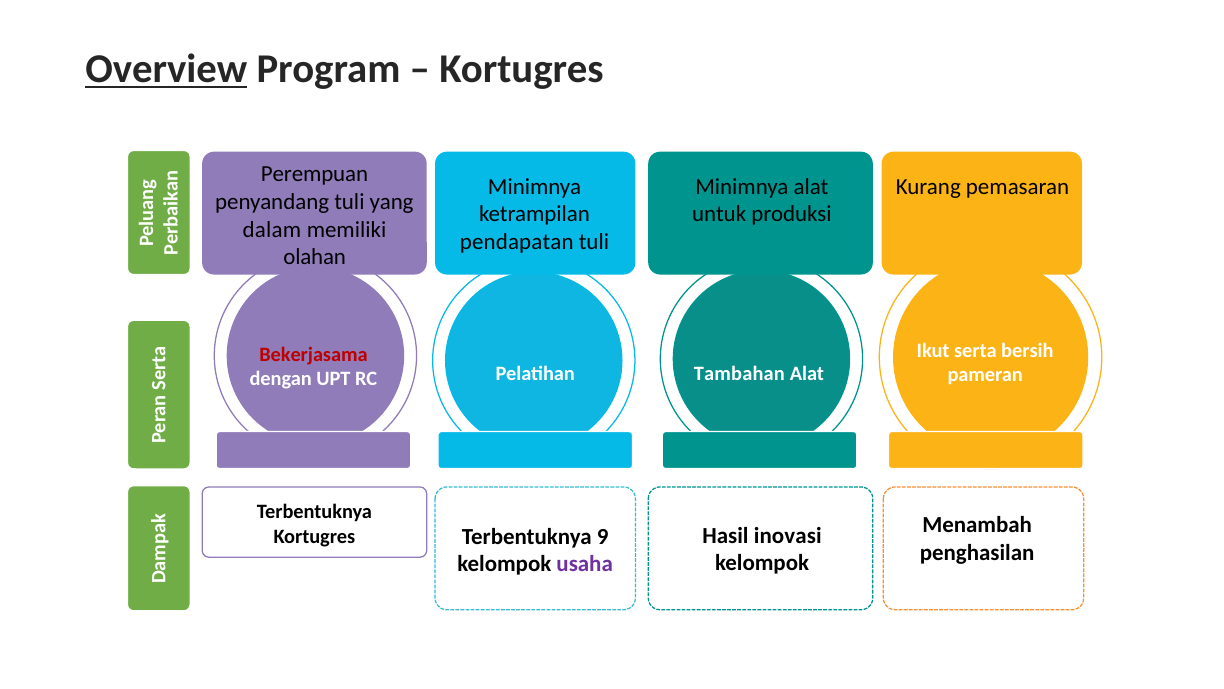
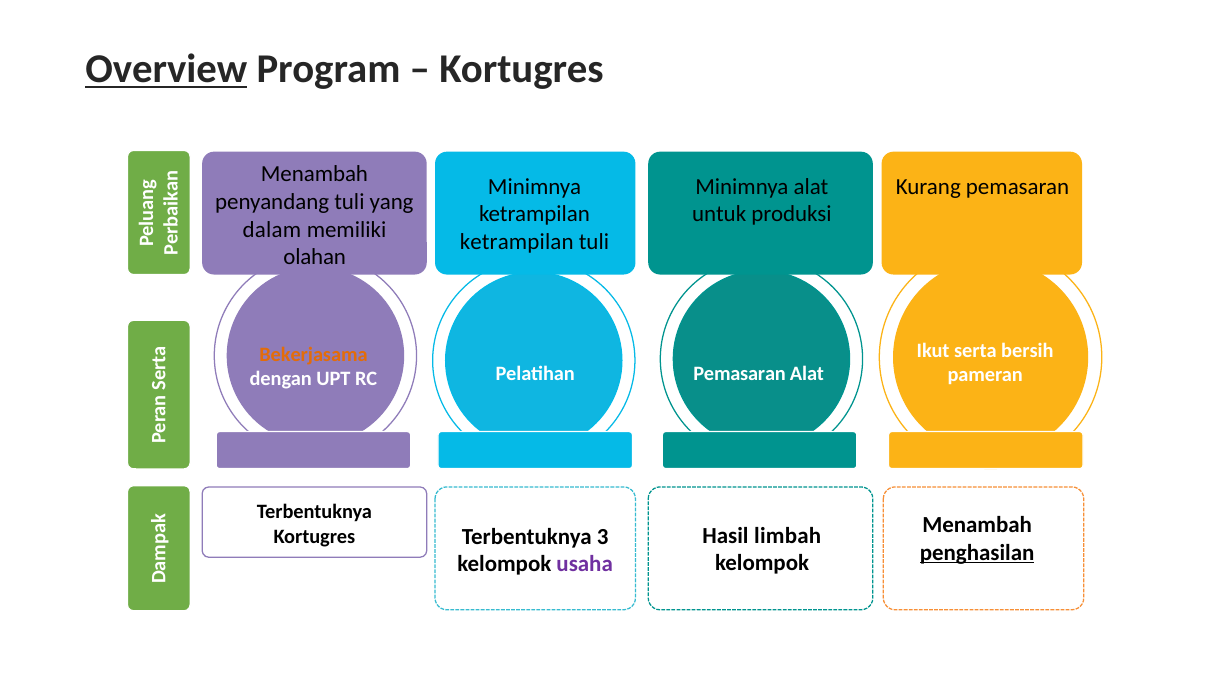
Perempuan at (315, 174): Perempuan -> Menambah
pendapatan at (517, 242): pendapatan -> ketrampilan
Bekerjasama colour: red -> orange
Tambahan at (739, 373): Tambahan -> Pemasaran
inovasi: inovasi -> limbah
9: 9 -> 3
penghasilan underline: none -> present
